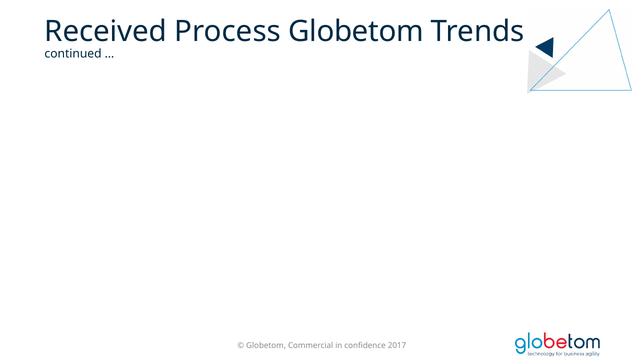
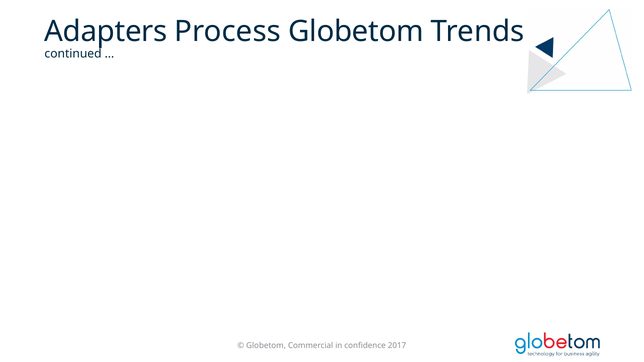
Received: Received -> Adapters
